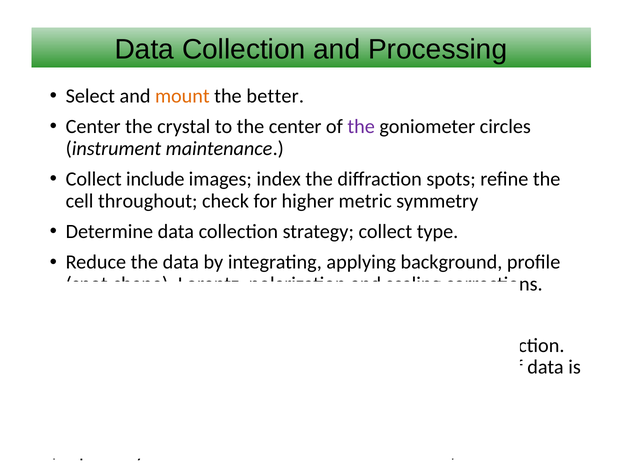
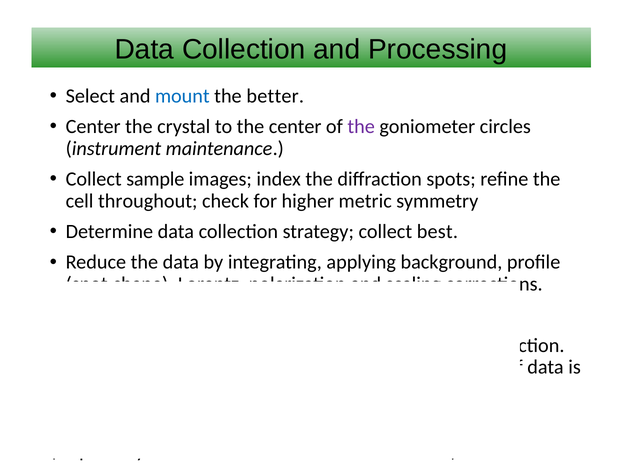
mount colour: orange -> blue
include: include -> sample
type: type -> best
